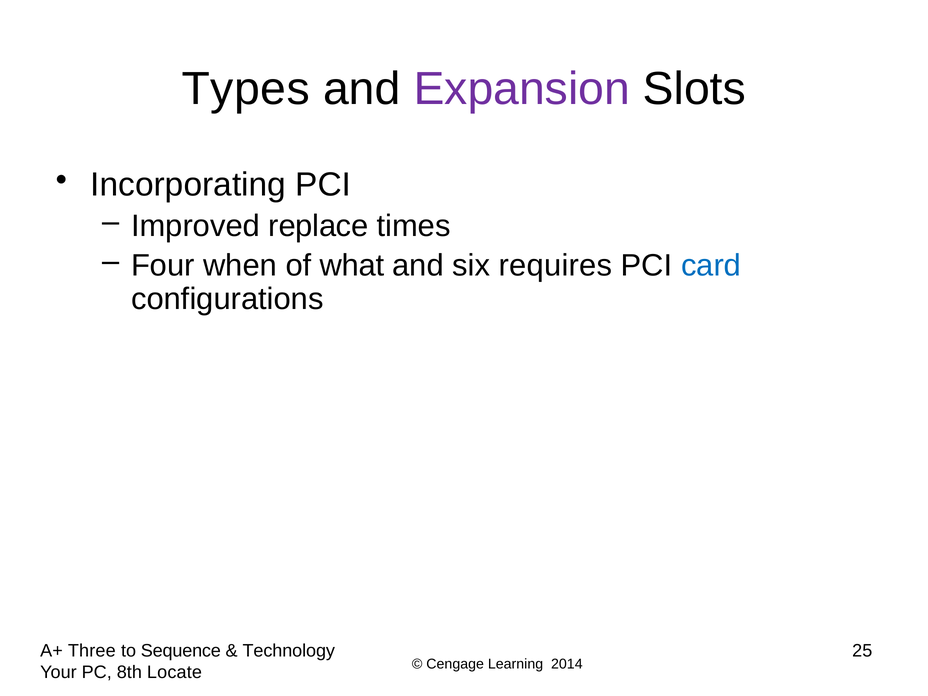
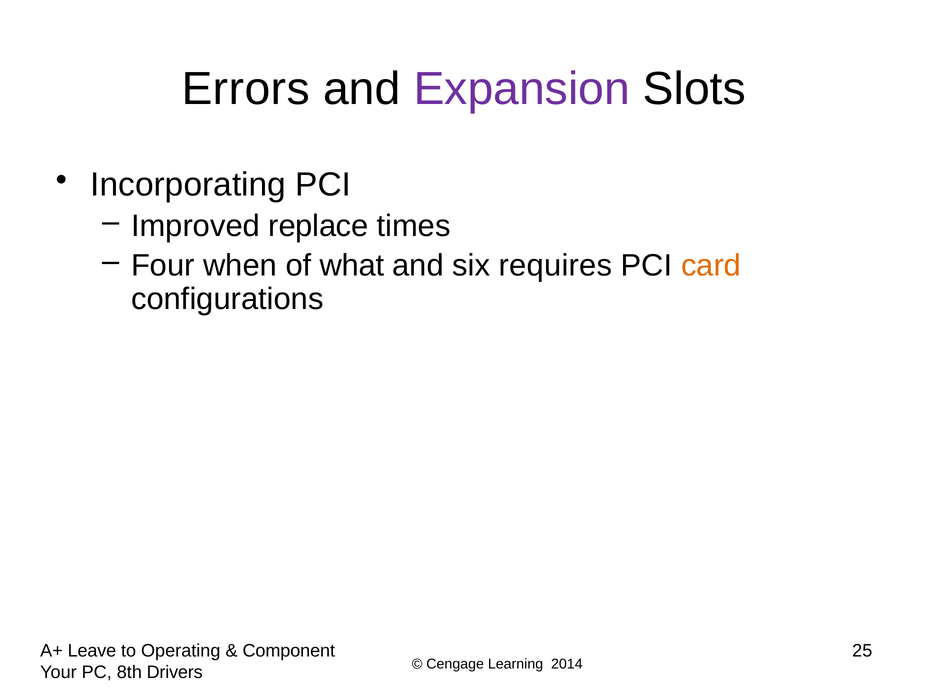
Types: Types -> Errors
card colour: blue -> orange
Three: Three -> Leave
Sequence: Sequence -> Operating
Technology: Technology -> Component
Locate: Locate -> Drivers
